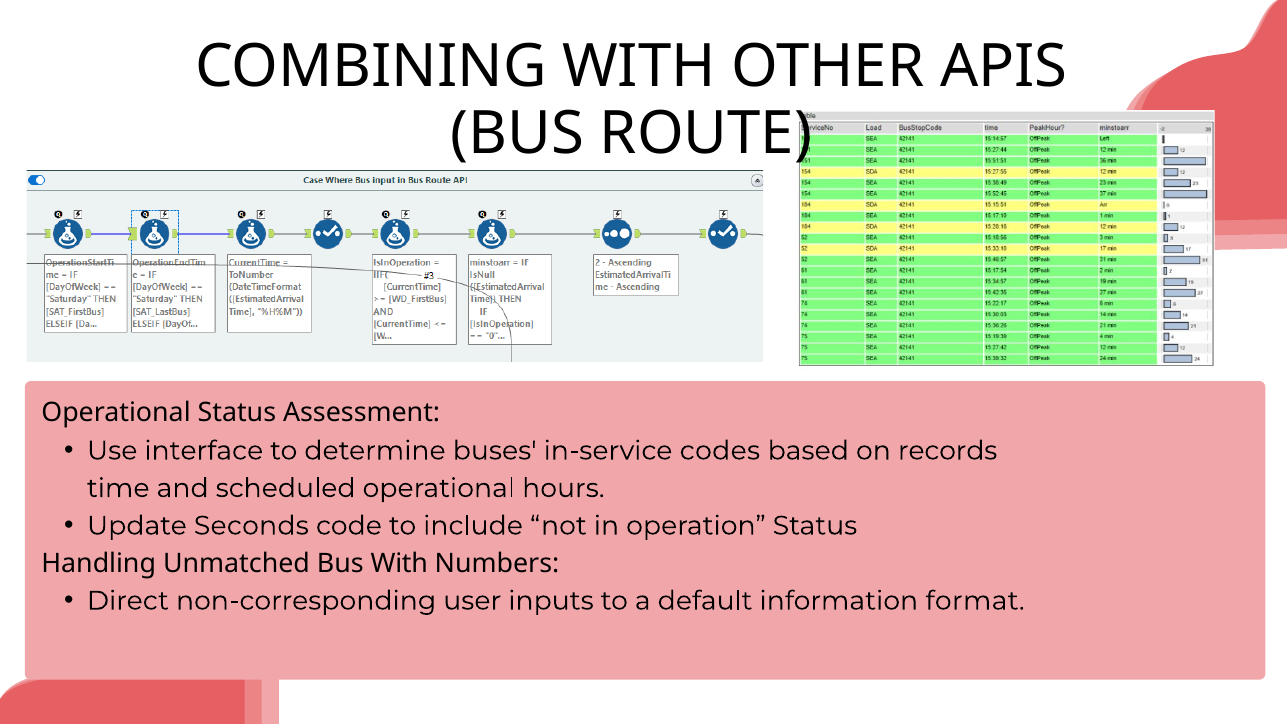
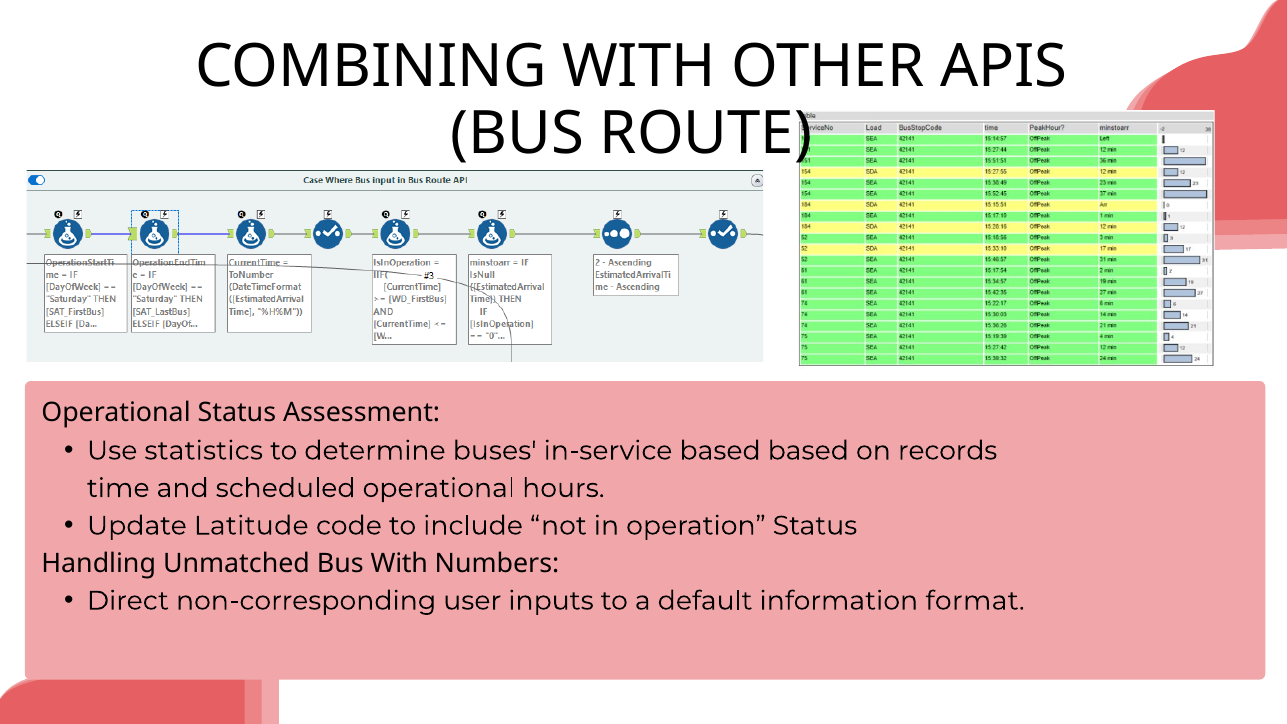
interface: interface -> statistics
in-service codes: codes -> based
Seconds: Seconds -> Latitude
